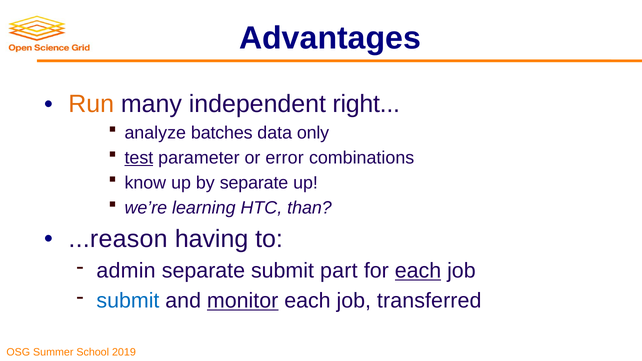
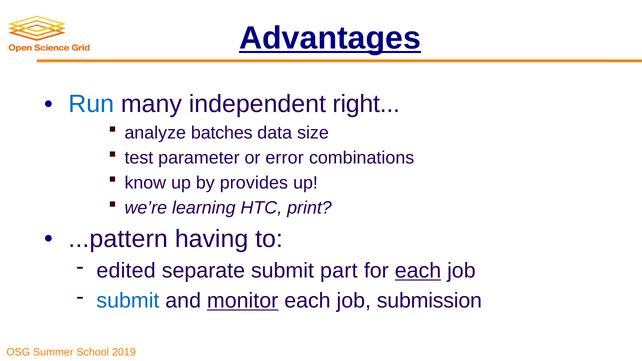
Advantages underline: none -> present
Run colour: orange -> blue
only: only -> size
test underline: present -> none
by separate: separate -> provides
than: than -> print
...reason: ...reason -> ...pattern
admin: admin -> edited
transferred: transferred -> submission
